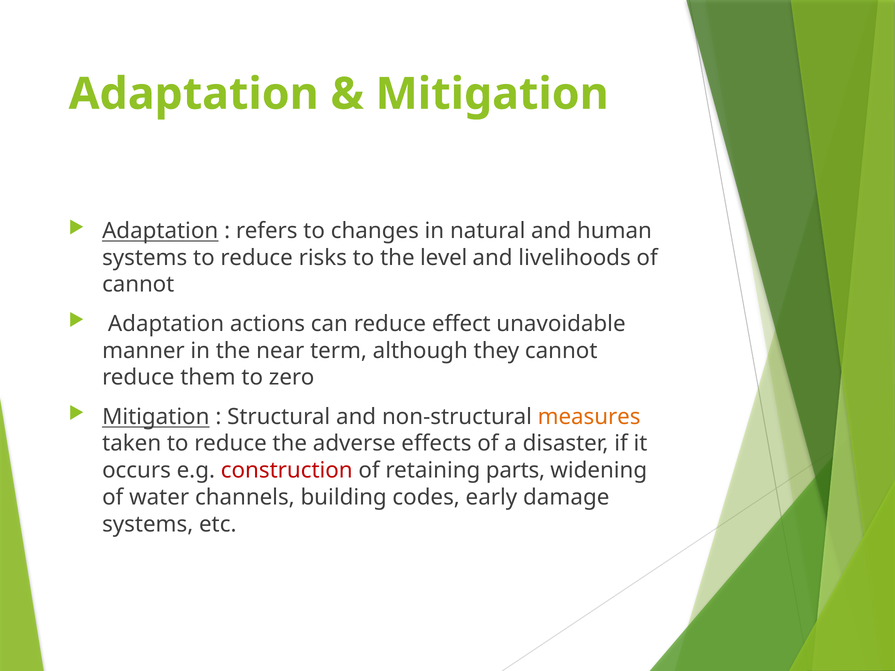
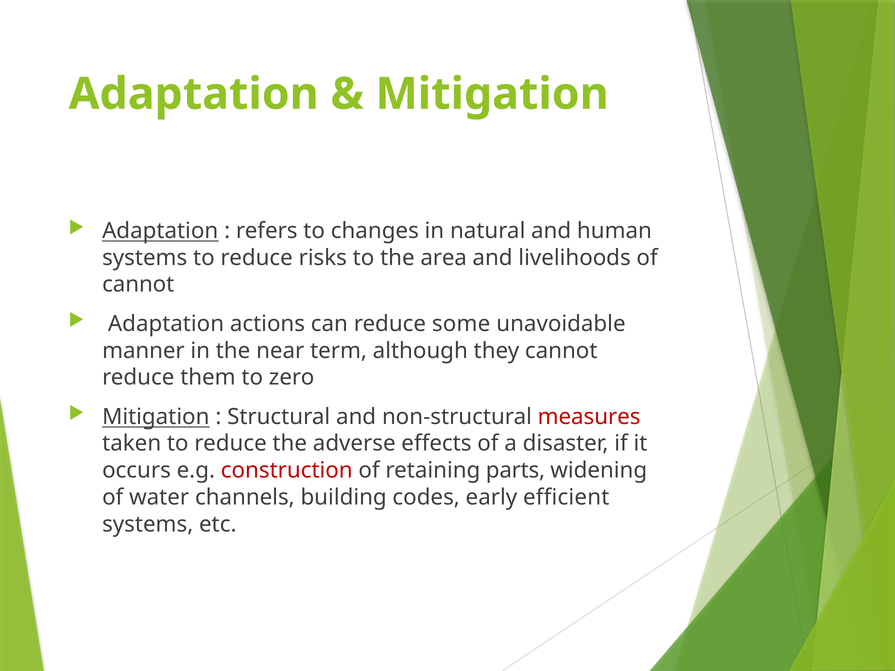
level: level -> area
effect: effect -> some
measures colour: orange -> red
damage: damage -> efficient
